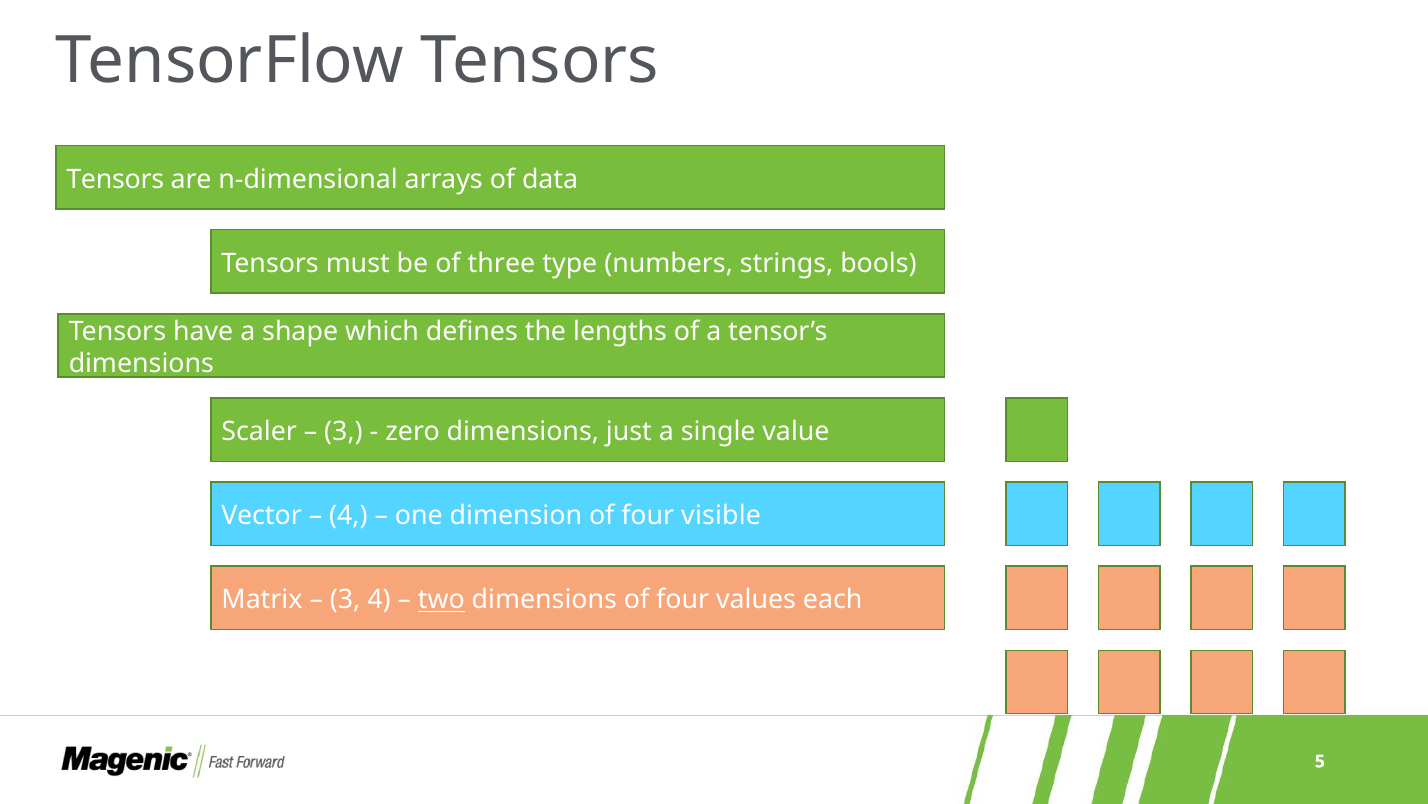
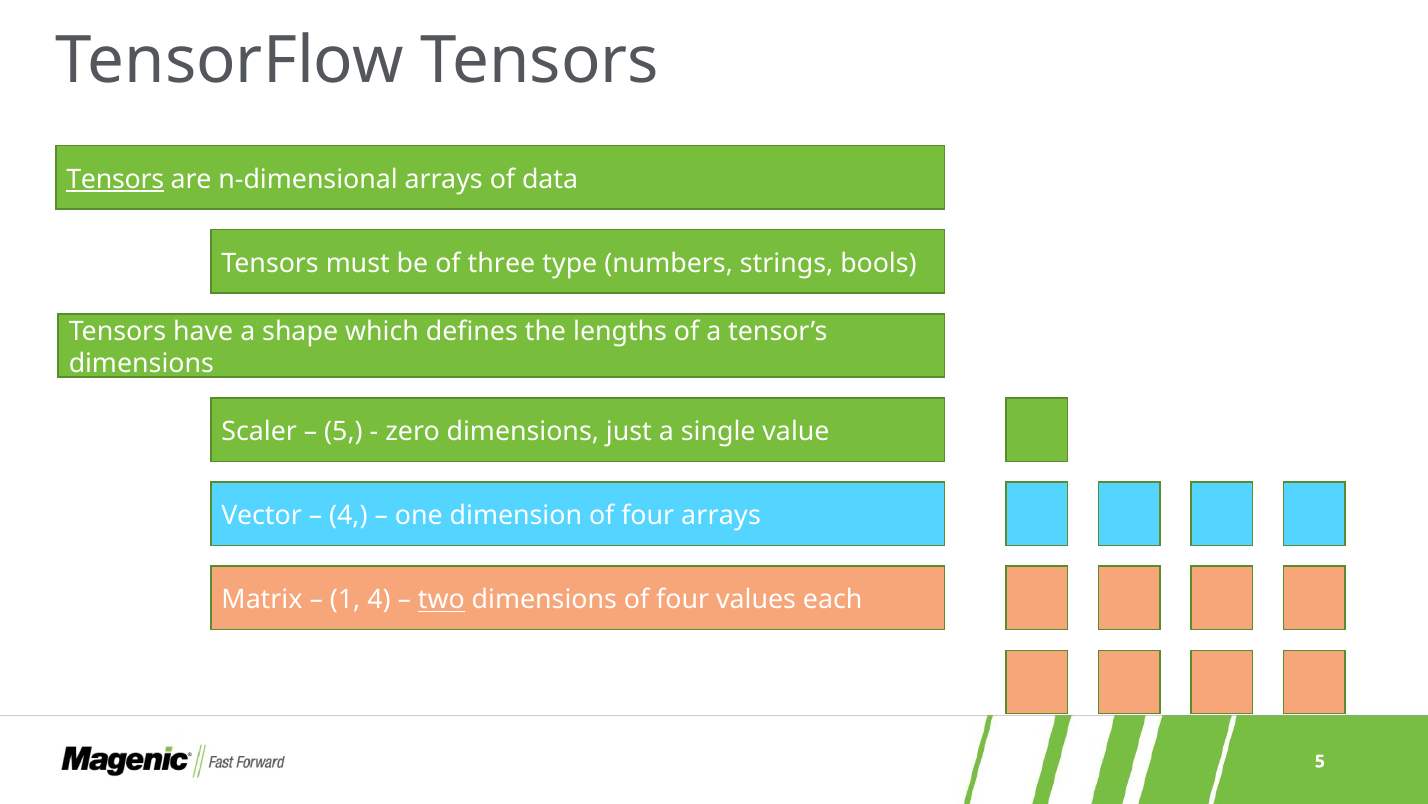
Tensors at (115, 179) underline: none -> present
3 at (343, 431): 3 -> 5
four visible: visible -> arrays
3 at (345, 599): 3 -> 1
